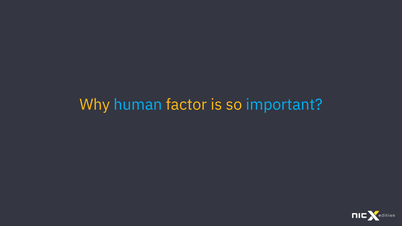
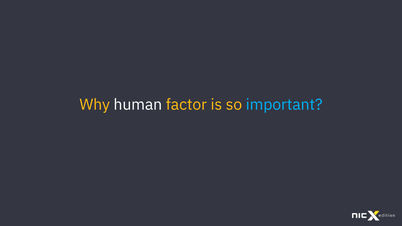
human colour: light blue -> white
